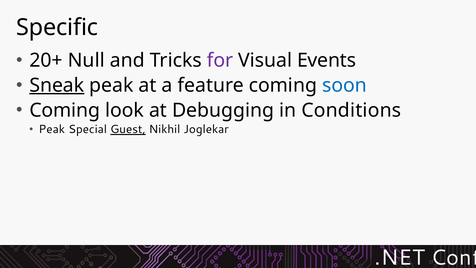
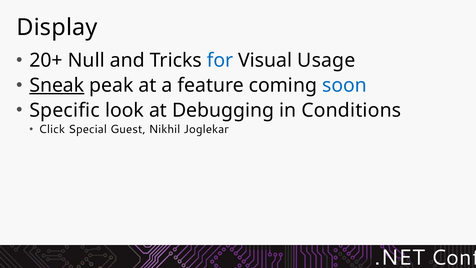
Specific: Specific -> Display
for colour: purple -> blue
Events: Events -> Usage
Coming at (65, 110): Coming -> Specific
Peak at (52, 129): Peak -> Click
Guest underline: present -> none
